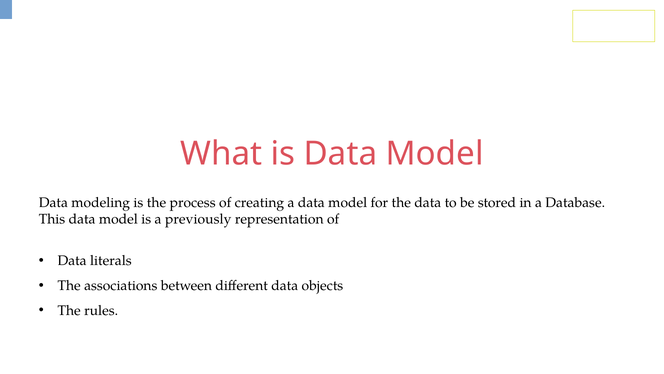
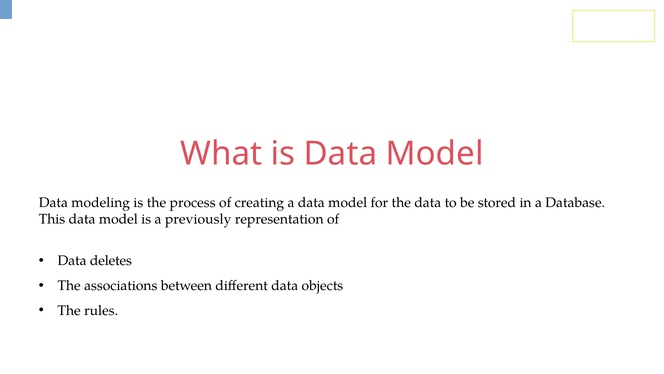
literals: literals -> deletes
